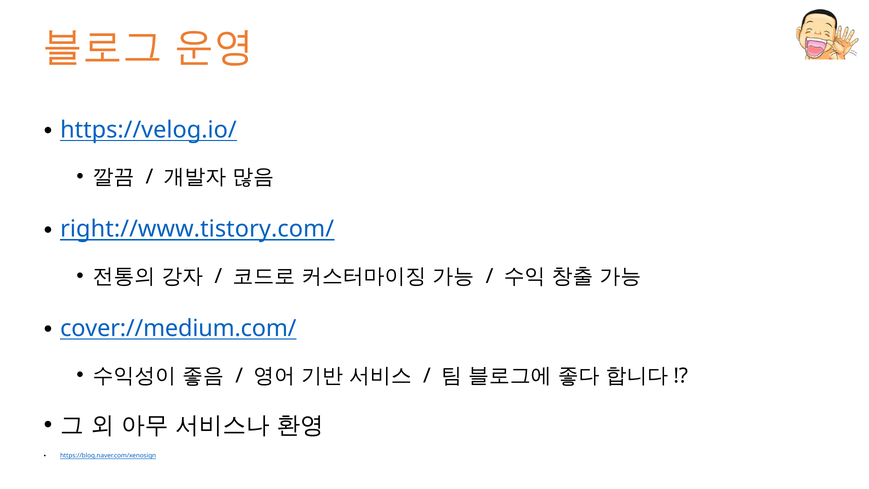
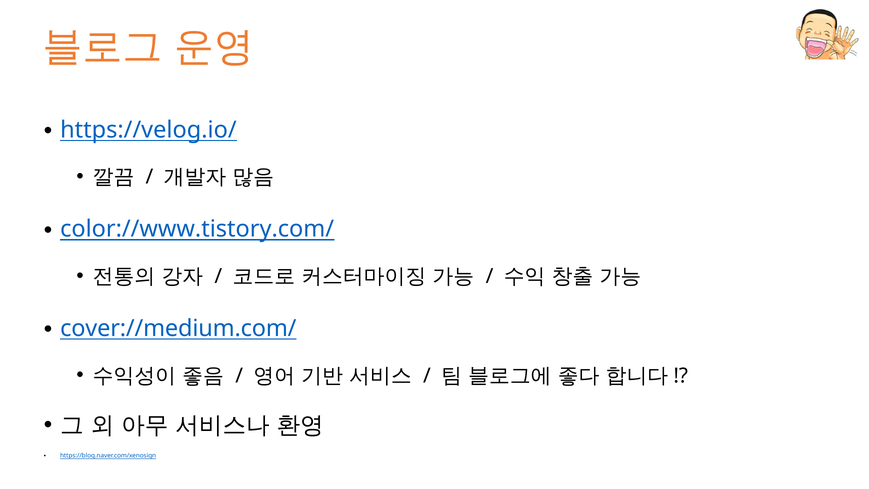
right://www.tistory.com/: right://www.tistory.com/ -> color://www.tistory.com/
